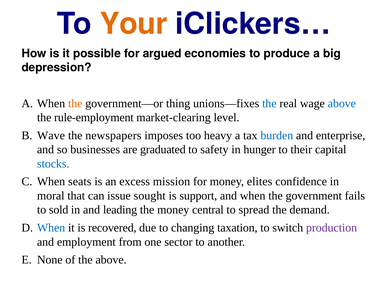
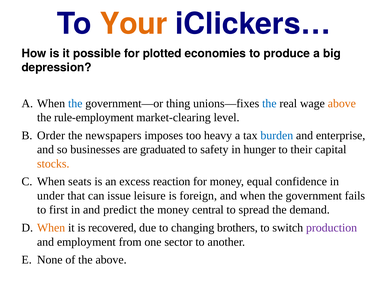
argued: argued -> plotted
the at (75, 103) colour: orange -> blue
above at (342, 103) colour: blue -> orange
Wave: Wave -> Order
stocks colour: blue -> orange
mission: mission -> reaction
elites: elites -> equal
moral: moral -> under
sought: sought -> leisure
support: support -> foreign
sold: sold -> first
leading: leading -> predict
When at (51, 228) colour: blue -> orange
taxation: taxation -> brothers
